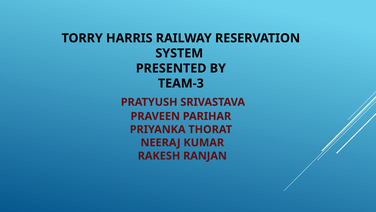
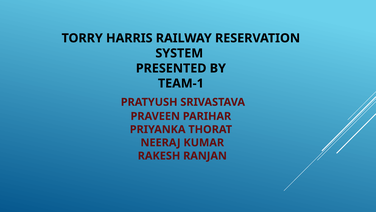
TEAM-3: TEAM-3 -> TEAM-1
